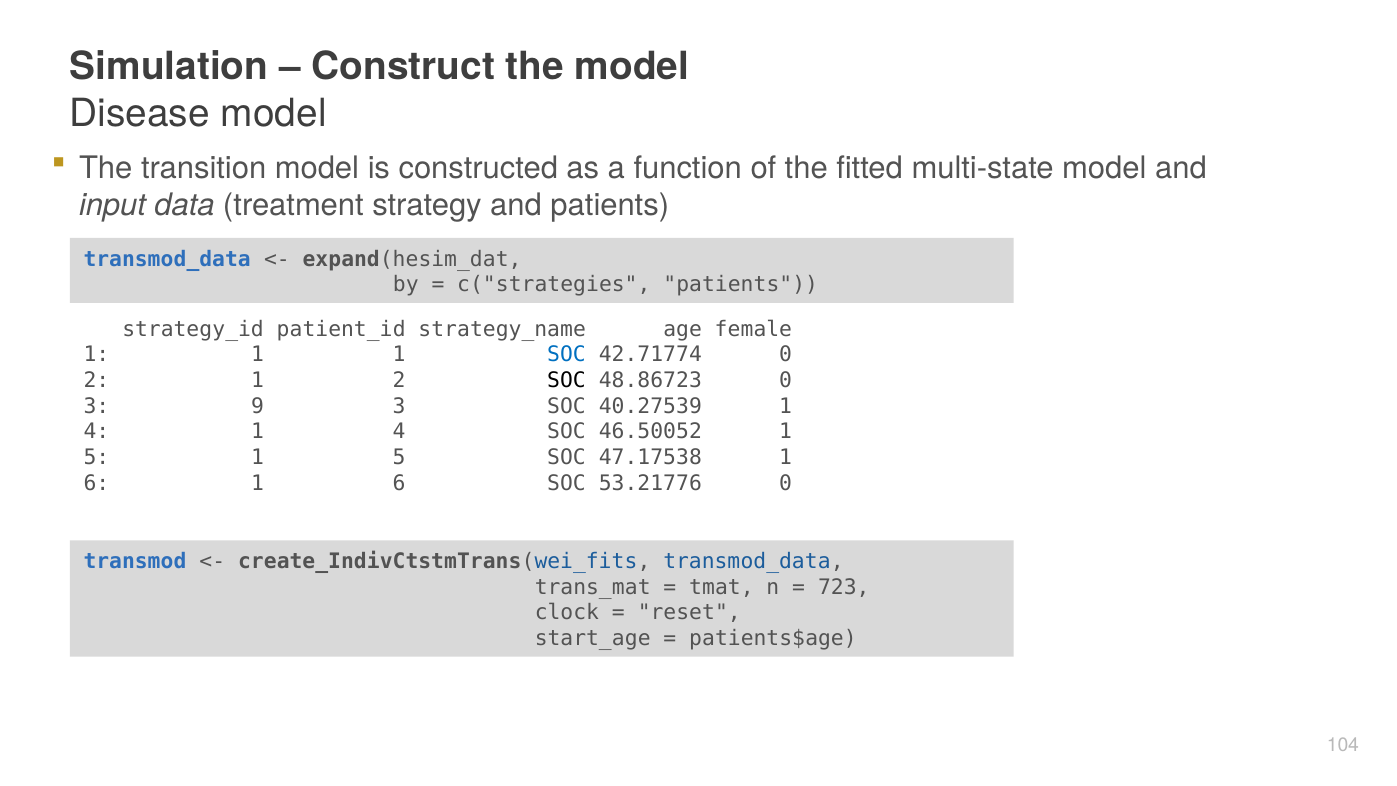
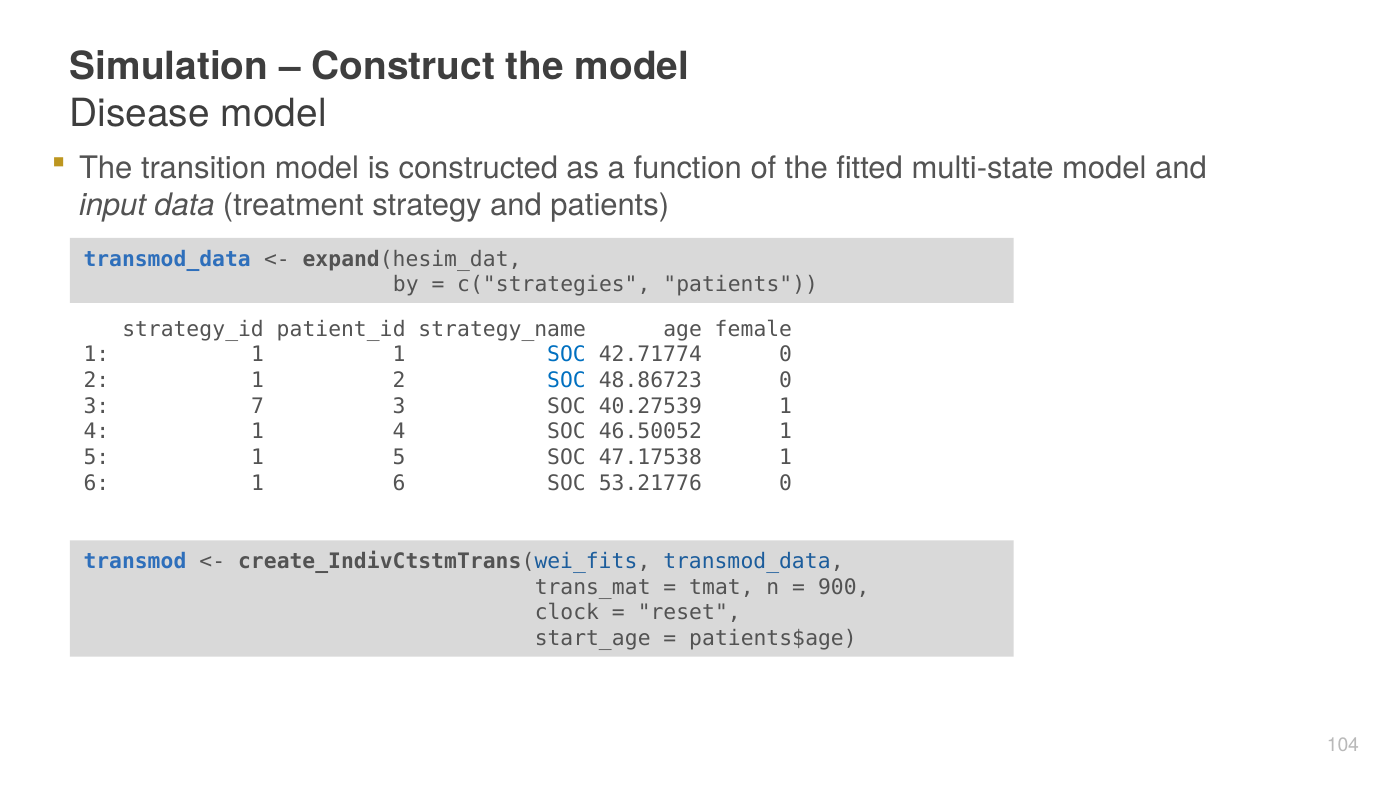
SOC at (566, 380) colour: black -> blue
9: 9 -> 7
723: 723 -> 900
